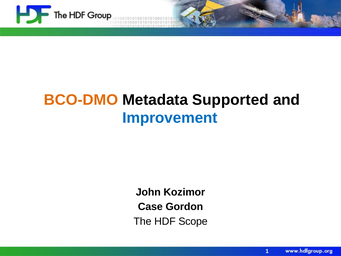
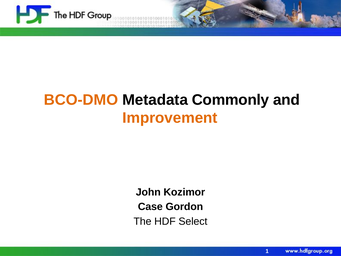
Supported: Supported -> Commonly
Improvement colour: blue -> orange
Scope: Scope -> Select
